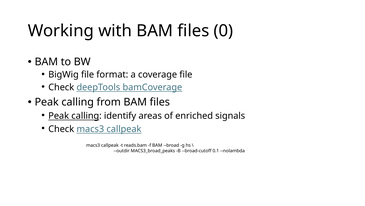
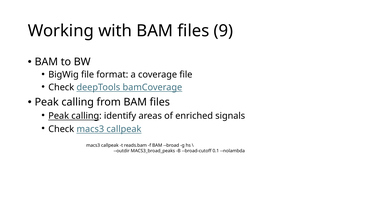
0: 0 -> 9
